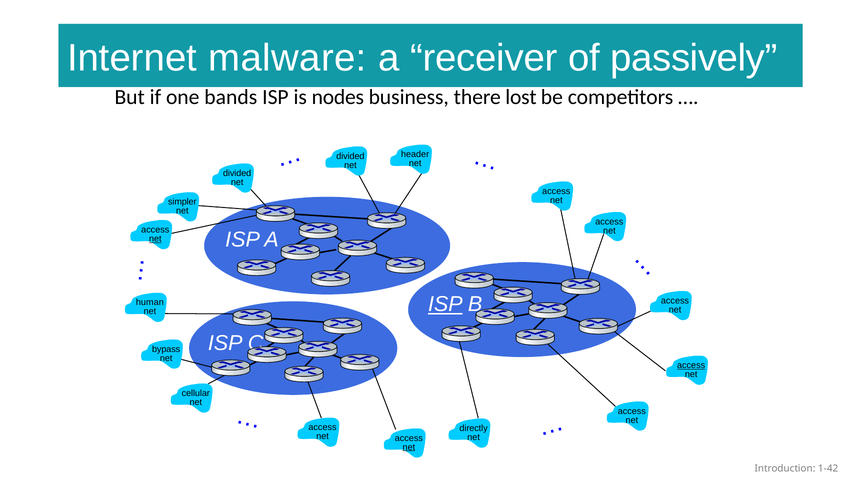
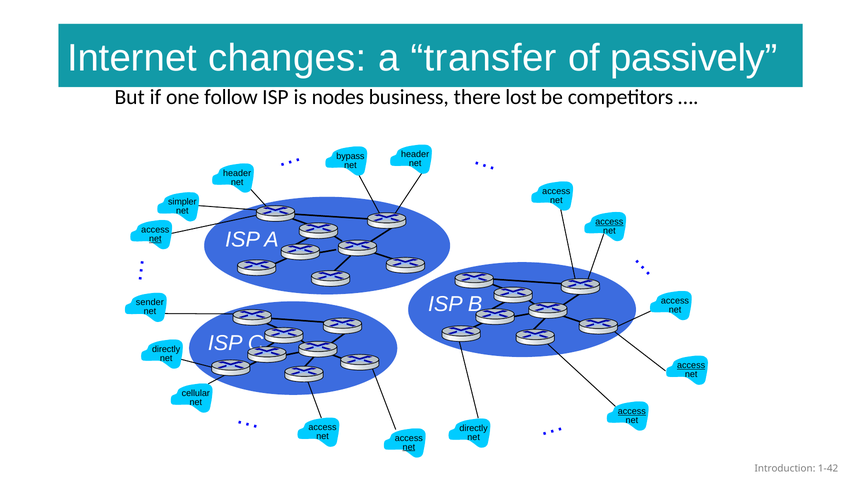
malware: malware -> changes
receiver: receiver -> transfer
bands: bands -> follow
divided at (350, 156): divided -> bypass
divided at (237, 173): divided -> header
access at (609, 222) underline: none -> present
ISP at (445, 305) underline: present -> none
human: human -> sender
bypass at (166, 349): bypass -> directly
access at (632, 412) underline: none -> present
